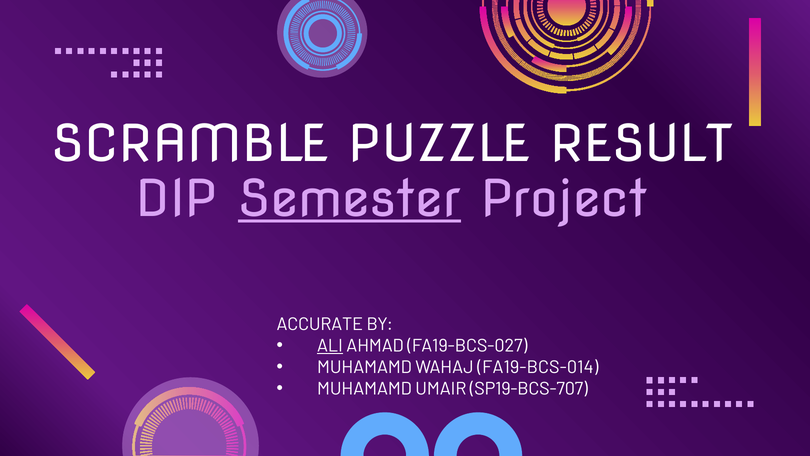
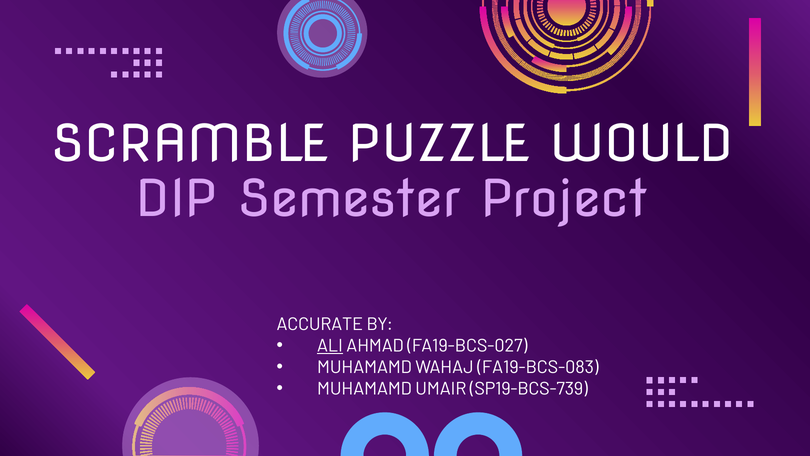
RESULT: RESULT -> WOULD
Semester underline: present -> none
FA19-BCS-014: FA19-BCS-014 -> FA19-BCS-083
SP19-BCS-707: SP19-BCS-707 -> SP19-BCS-739
